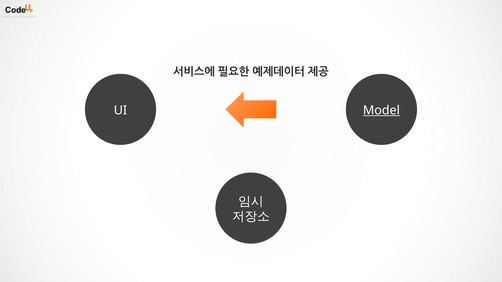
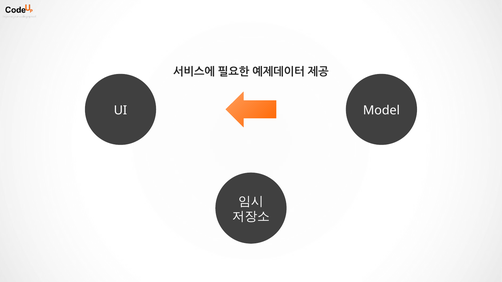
Model underline: present -> none
